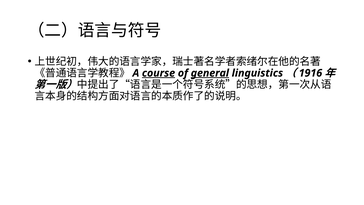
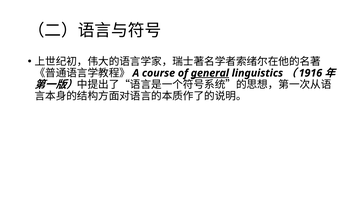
course underline: present -> none
